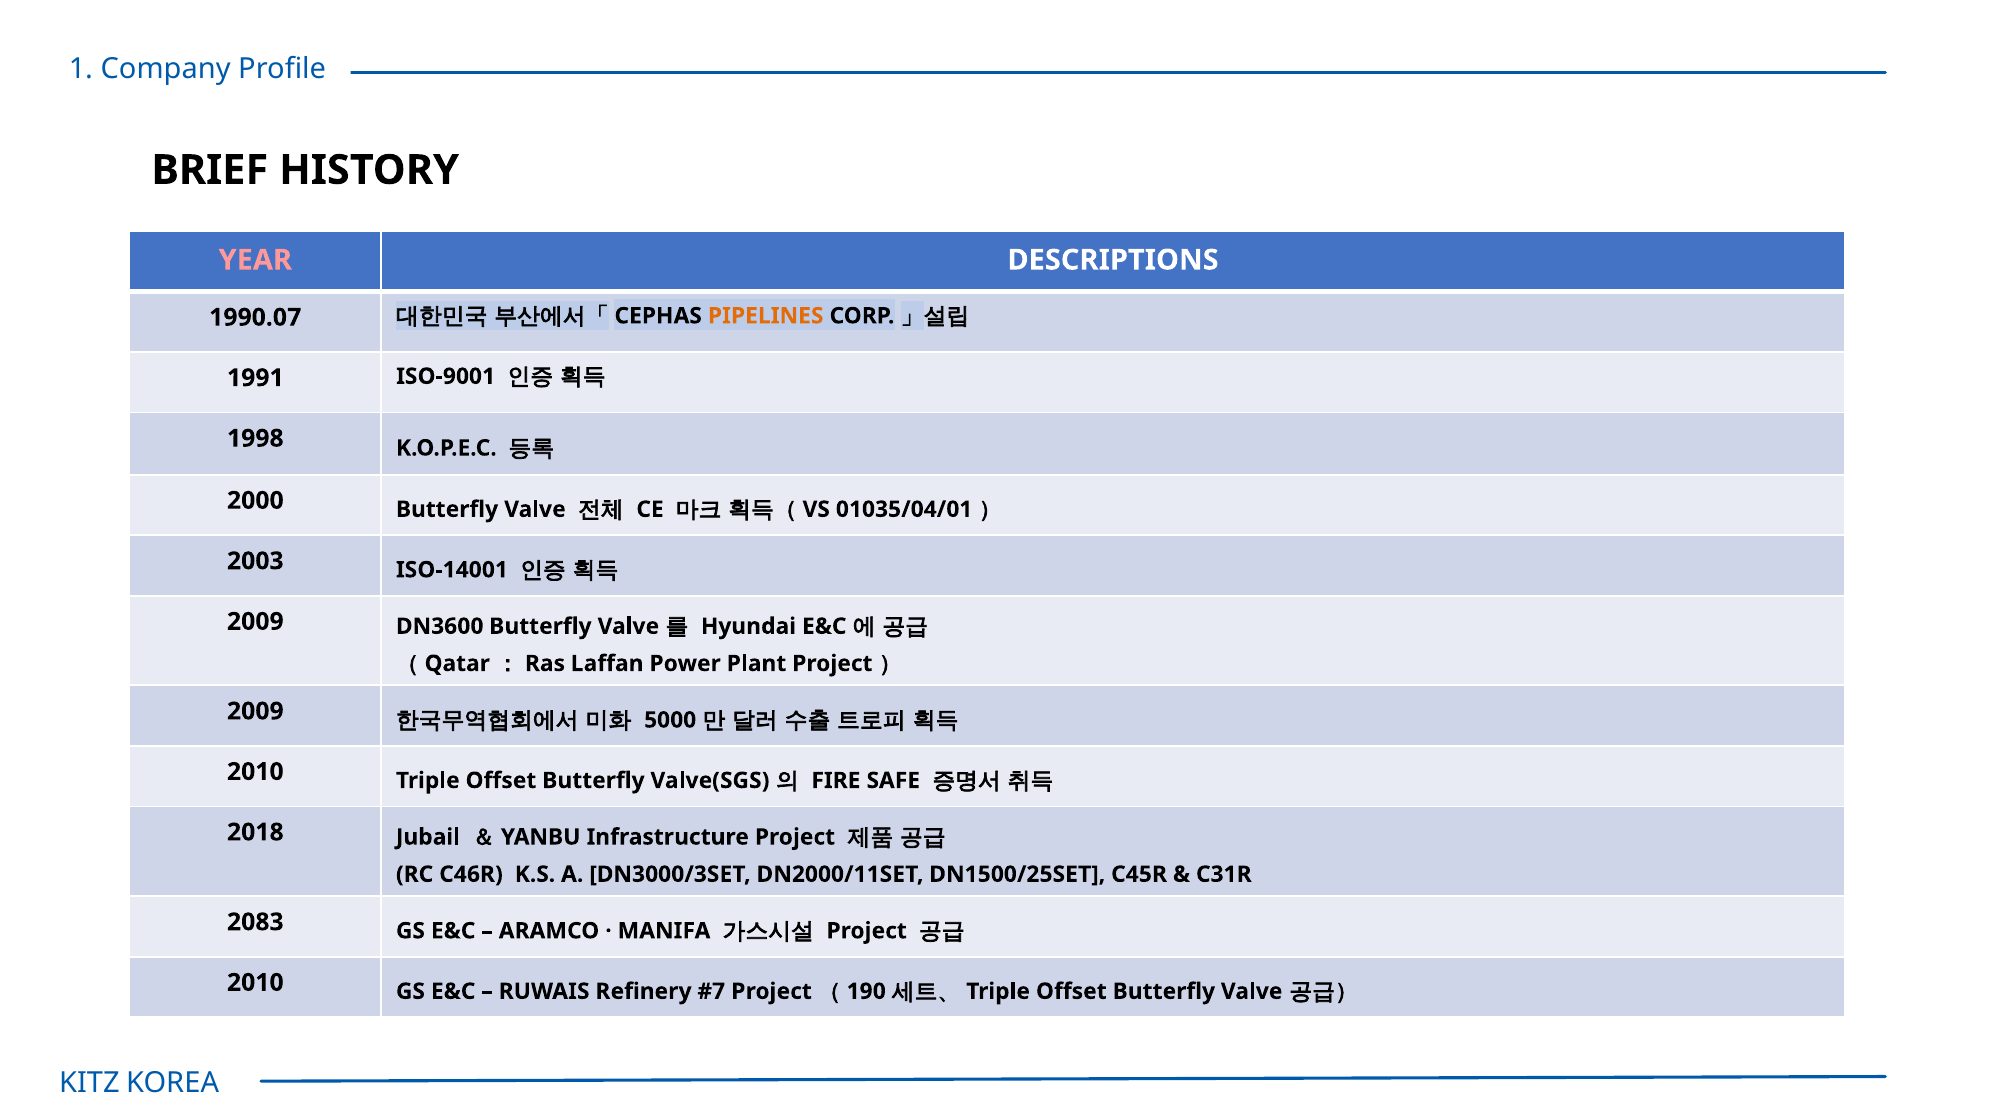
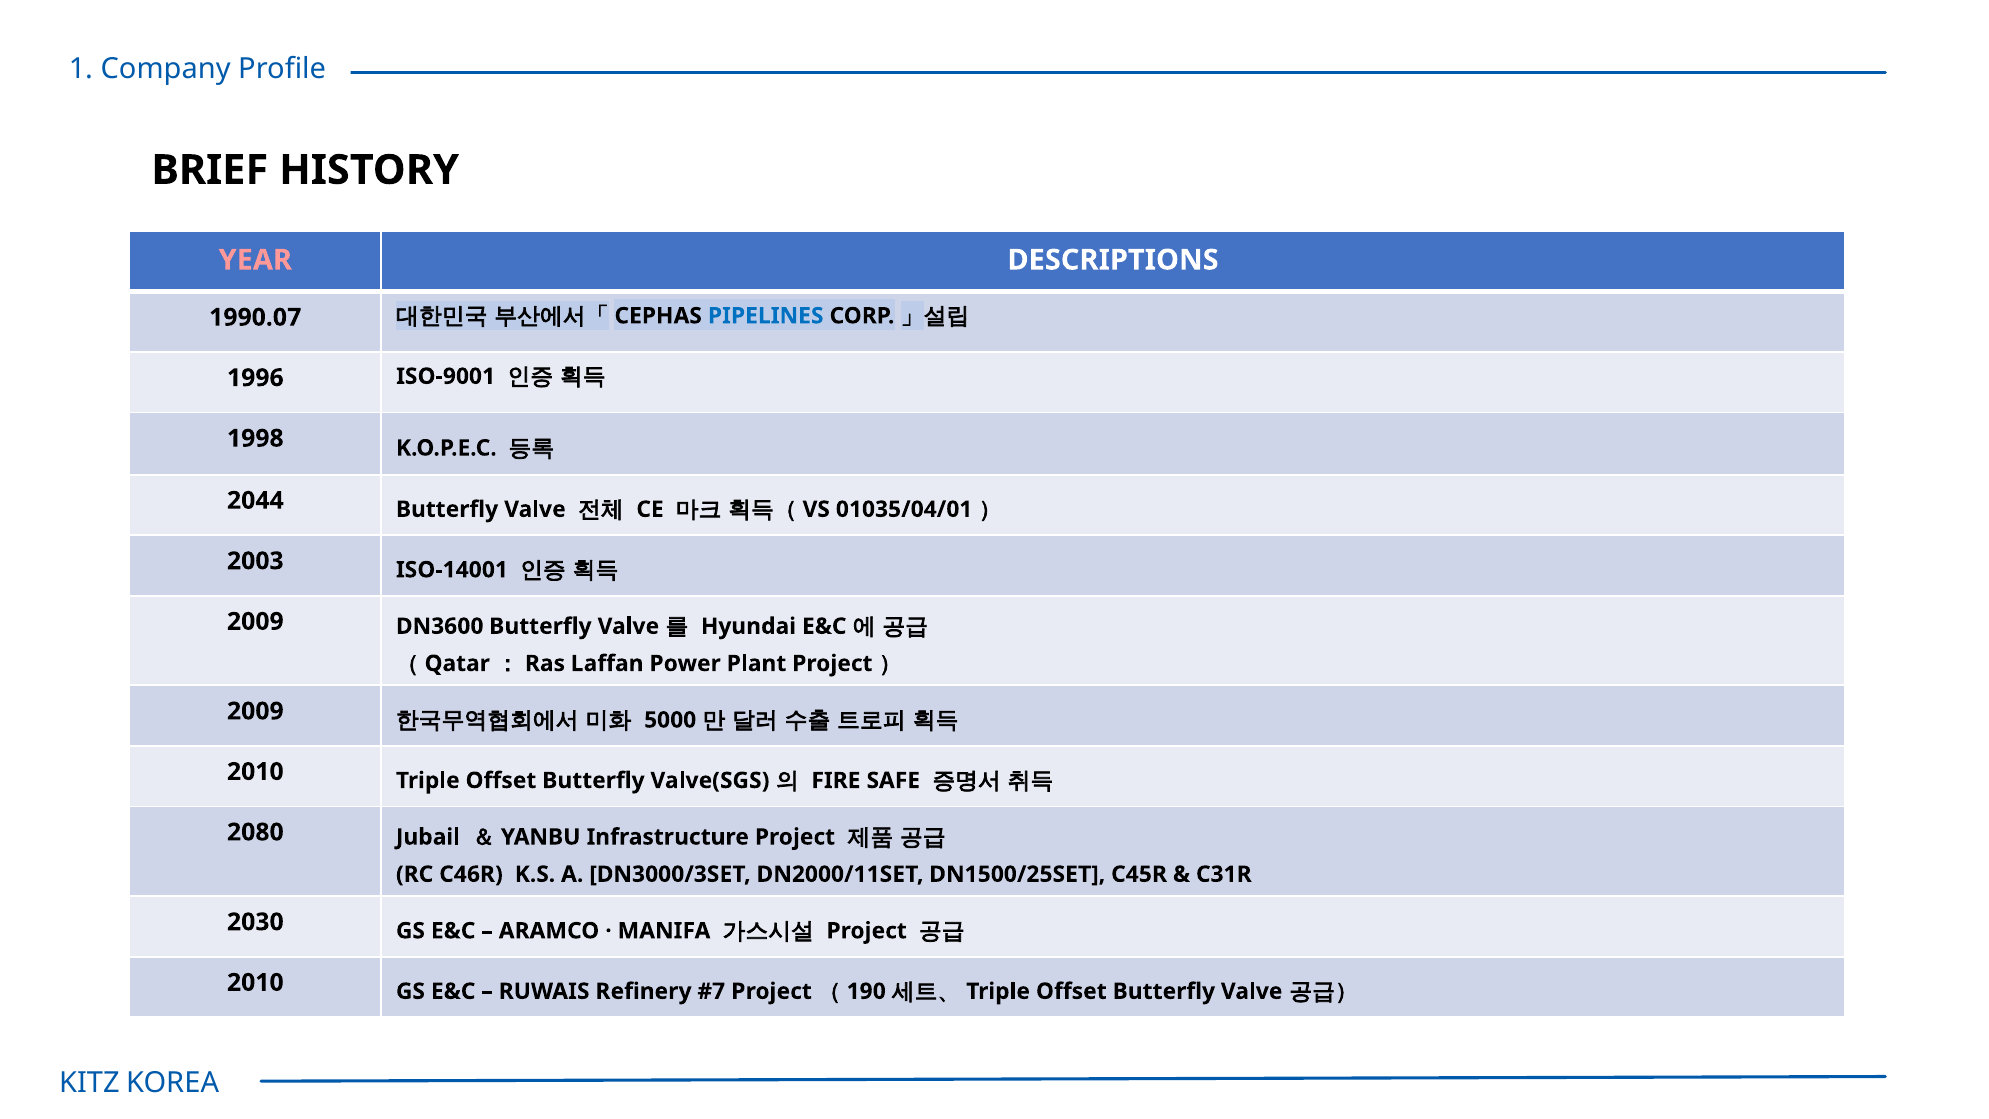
PIPELINES colour: orange -> blue
1991: 1991 -> 1996
2000: 2000 -> 2044
2018: 2018 -> 2080
2083: 2083 -> 2030
